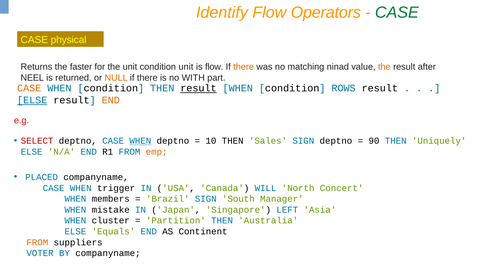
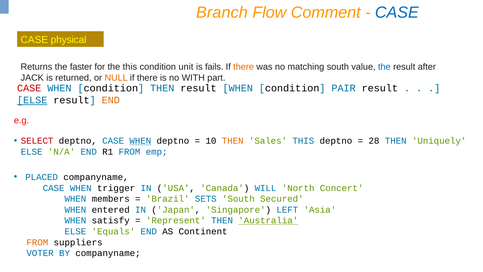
Identify: Identify -> Branch
Operators: Operators -> Comment
CASE at (397, 13) colour: green -> blue
the unit: unit -> this
is flow: flow -> fails
matching ninad: ninad -> south
the at (384, 67) colour: orange -> blue
NEEL: NEEL -> JACK
CASE at (29, 88) colour: orange -> red
result at (198, 88) underline: present -> none
ROWS: ROWS -> PAIR
THEN at (233, 141) colour: black -> orange
Sales SIGN: SIGN -> THIS
90: 90 -> 28
emp colour: orange -> blue
Brazil SIGN: SIGN -> SETS
Manager: Manager -> Secured
mistake: mistake -> entered
cluster: cluster -> satisfy
Partition: Partition -> Represent
Australia underline: none -> present
